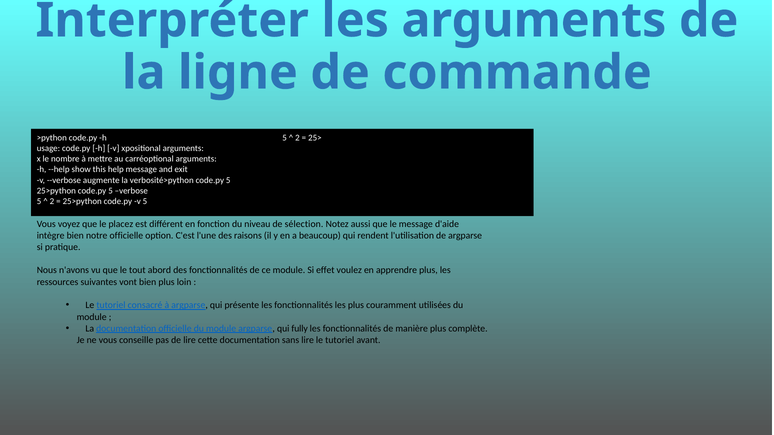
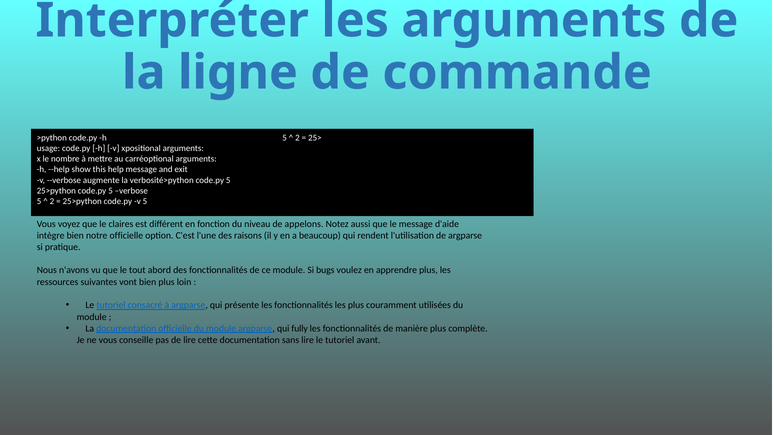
placez: placez -> claires
sélection: sélection -> appelons
effet: effet -> bugs
